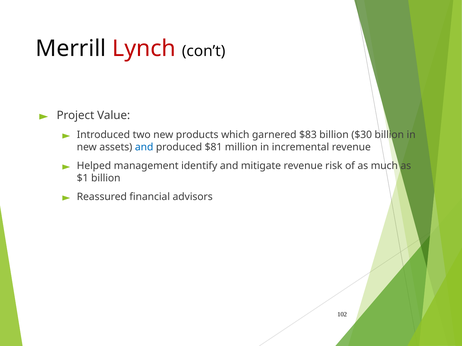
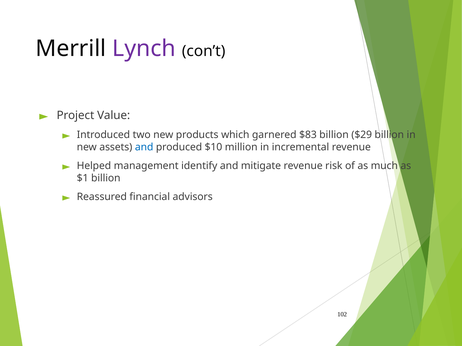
Lynch colour: red -> purple
$30: $30 -> $29
$81: $81 -> $10
